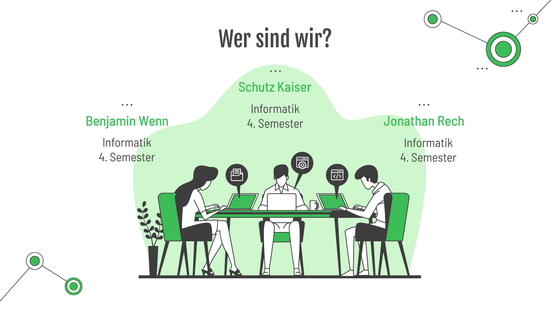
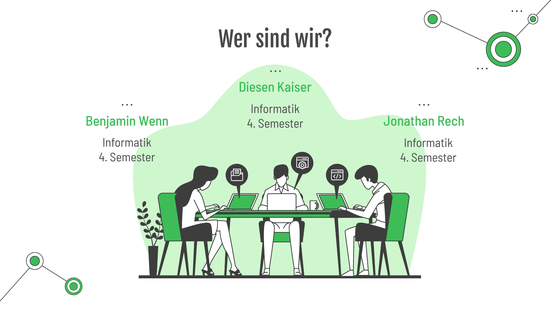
Schutz: Schutz -> Diesen
